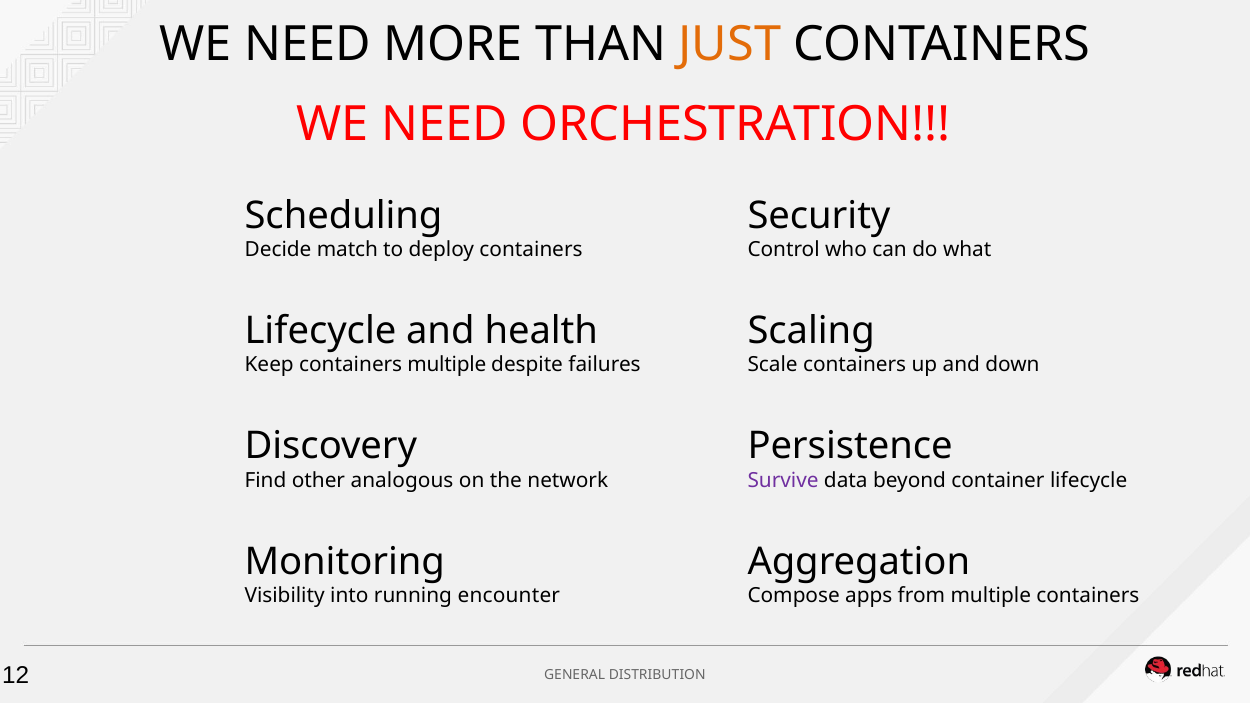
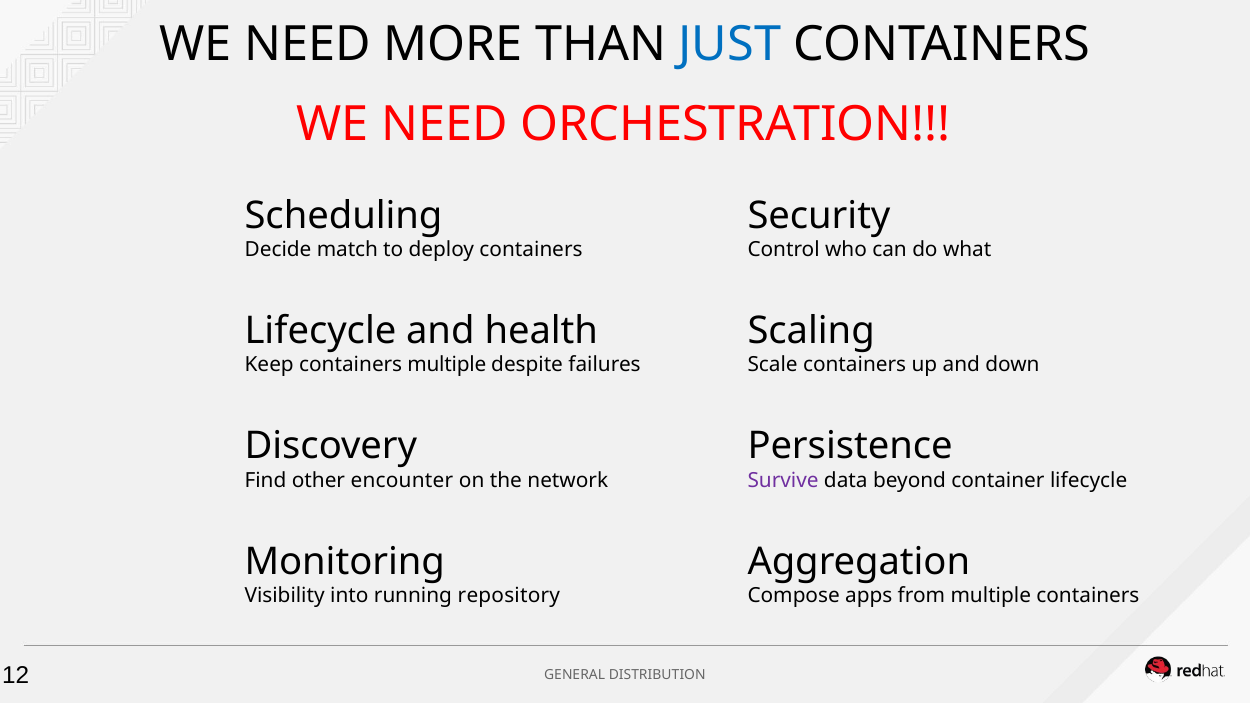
JUST colour: orange -> blue
analogous: analogous -> encounter
encounter: encounter -> repository
